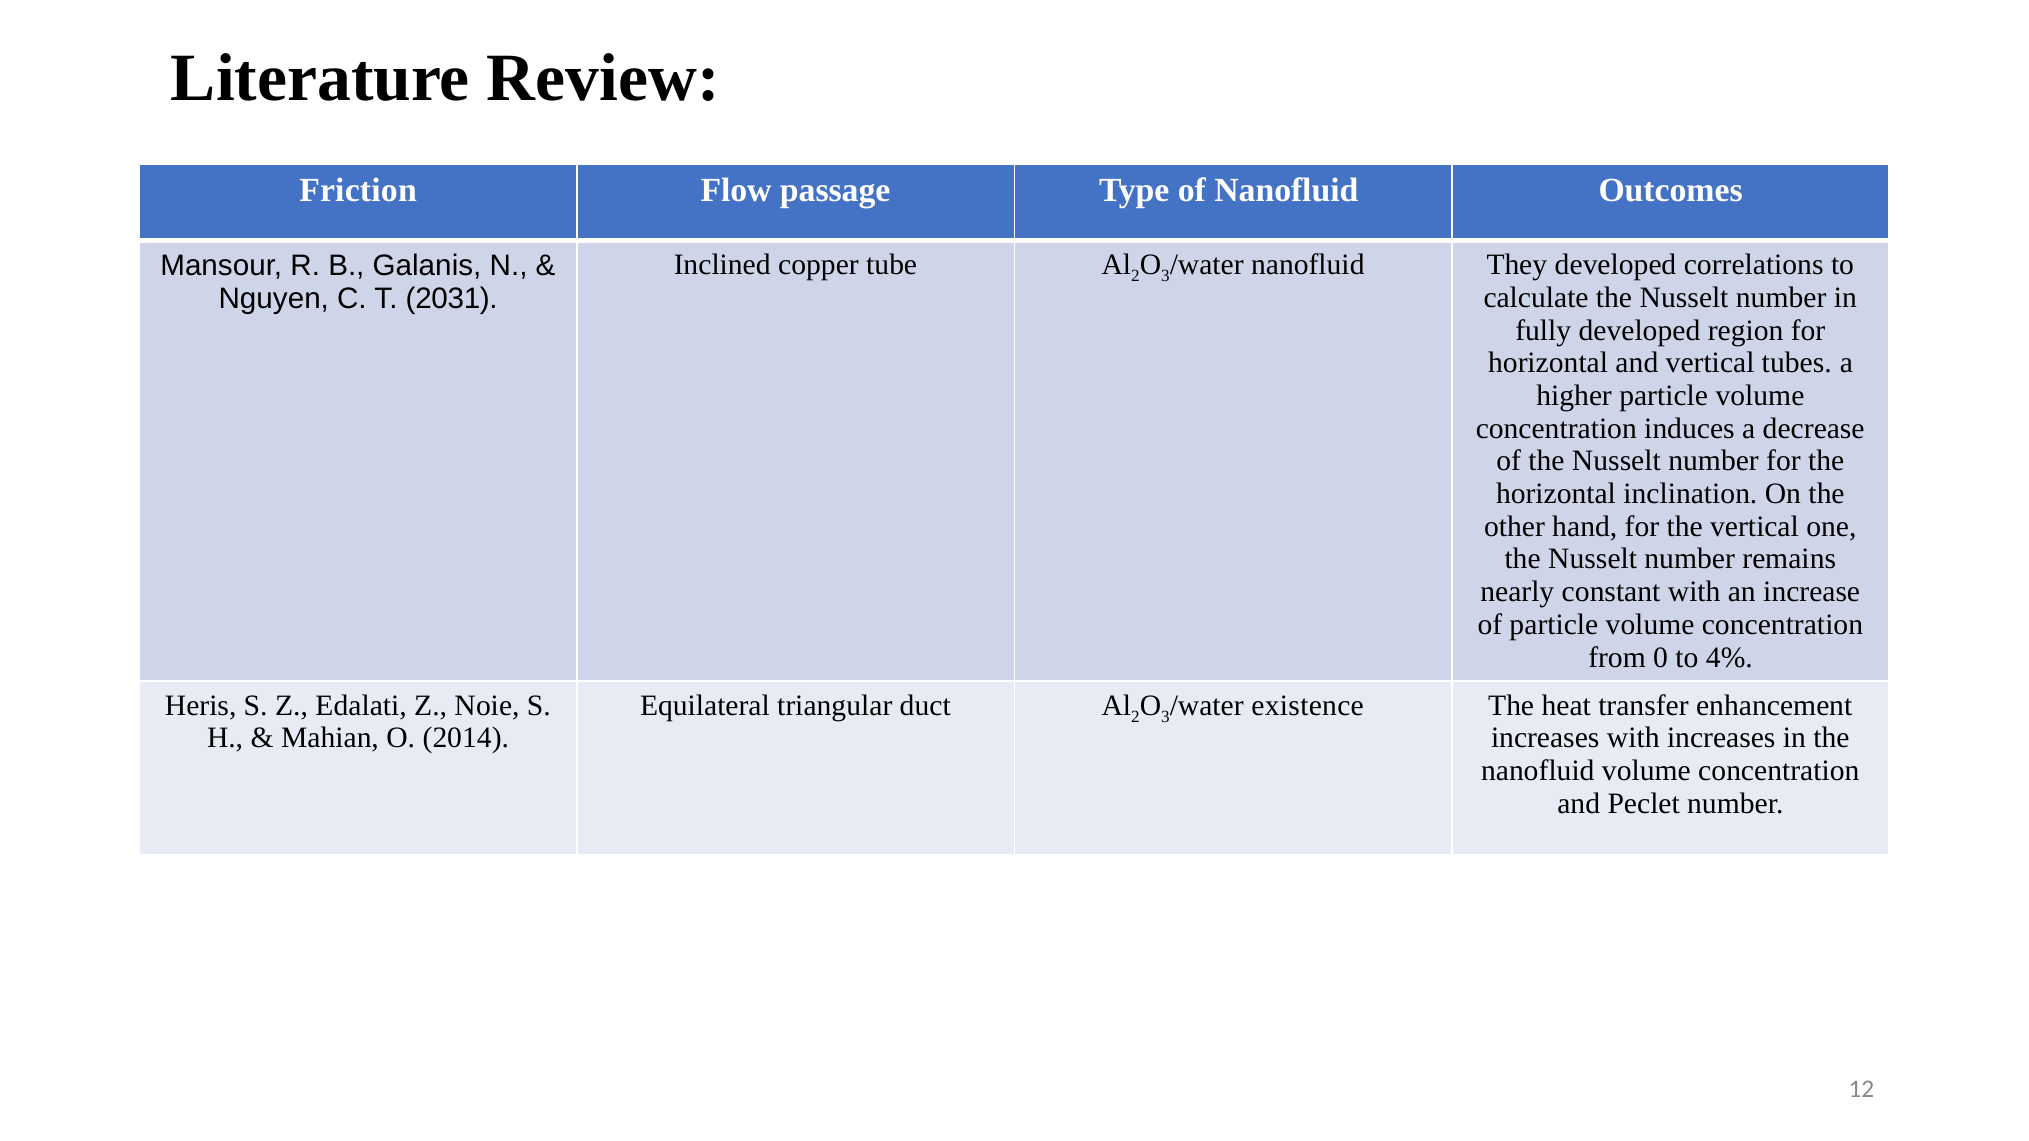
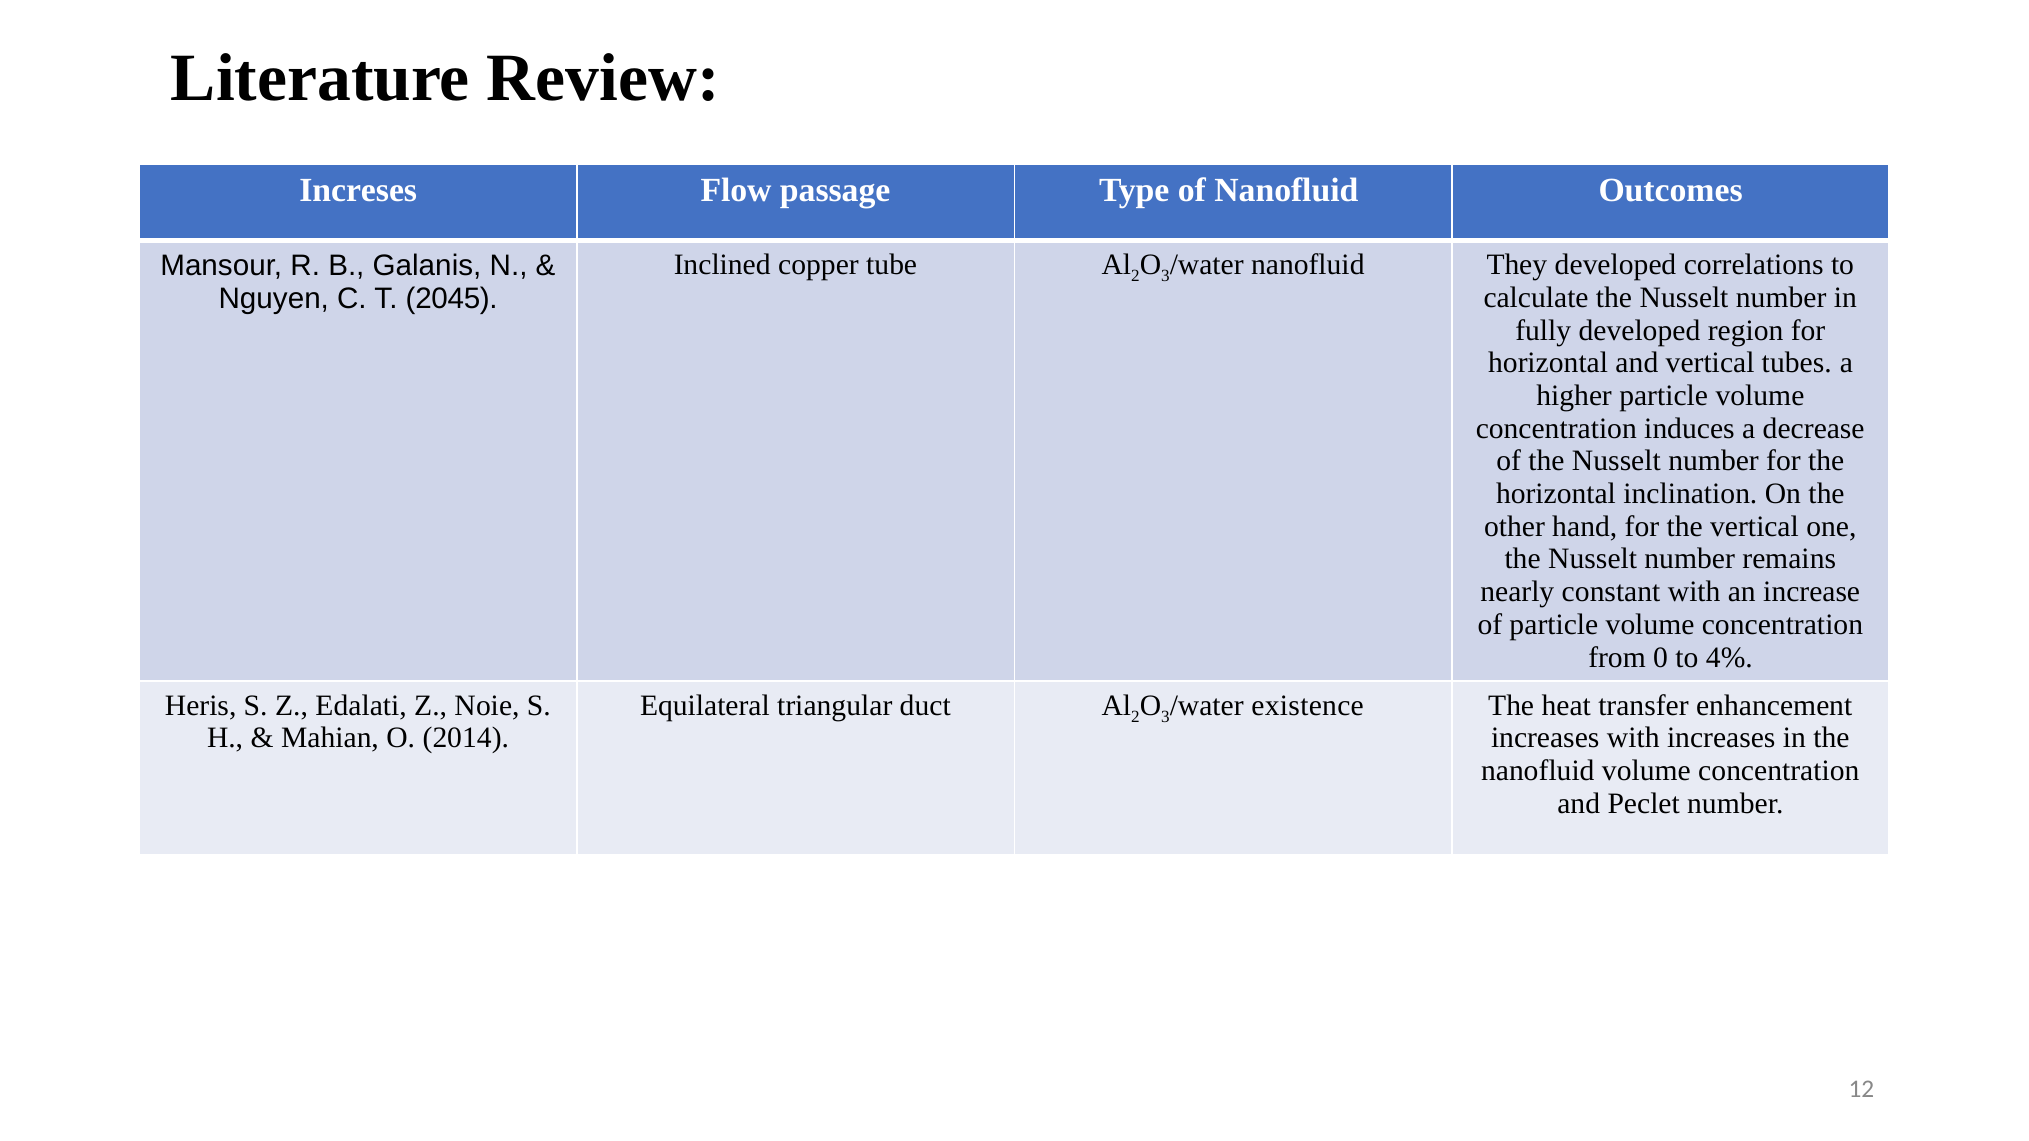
Friction: Friction -> Increses
2031: 2031 -> 2045
